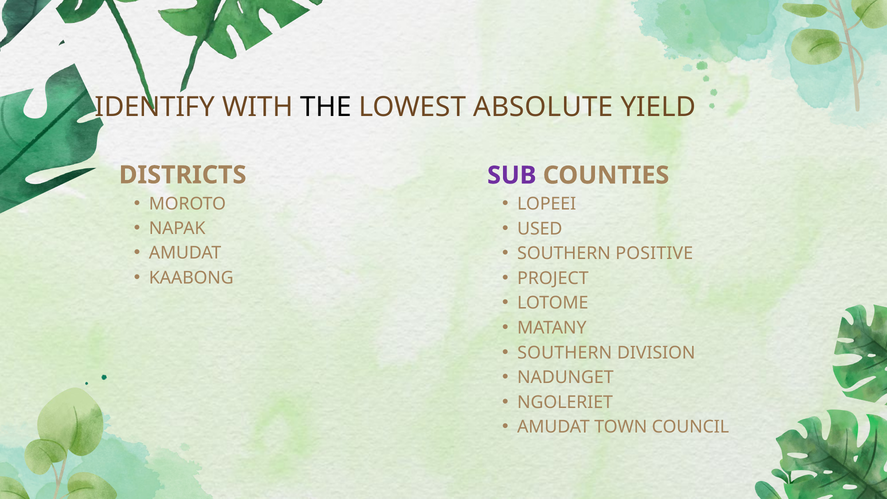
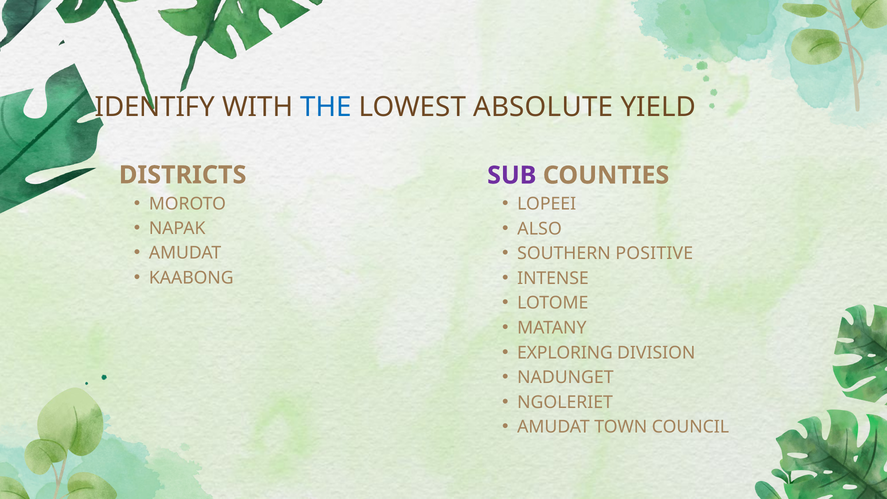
THE colour: black -> blue
USED: USED -> ALSO
PROJECT: PROJECT -> INTENSE
SOUTHERN at (565, 353): SOUTHERN -> EXPLORING
